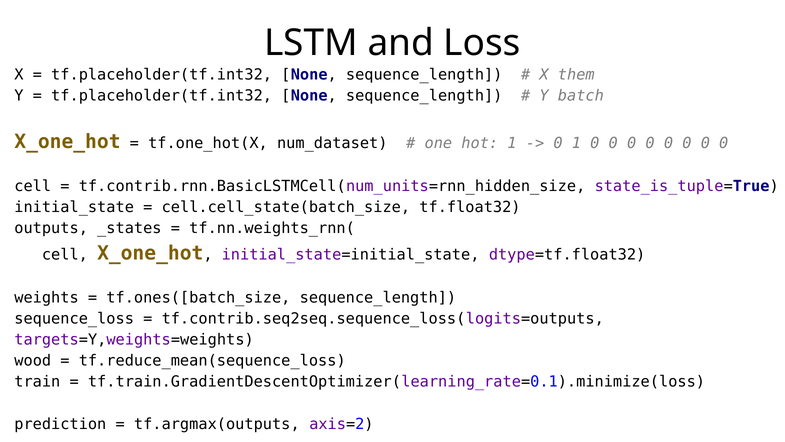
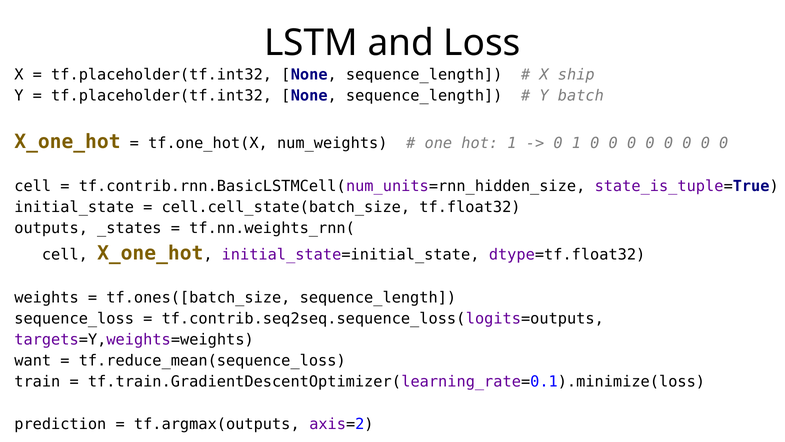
them: them -> ship
num_dataset: num_dataset -> num_weights
wood: wood -> want
